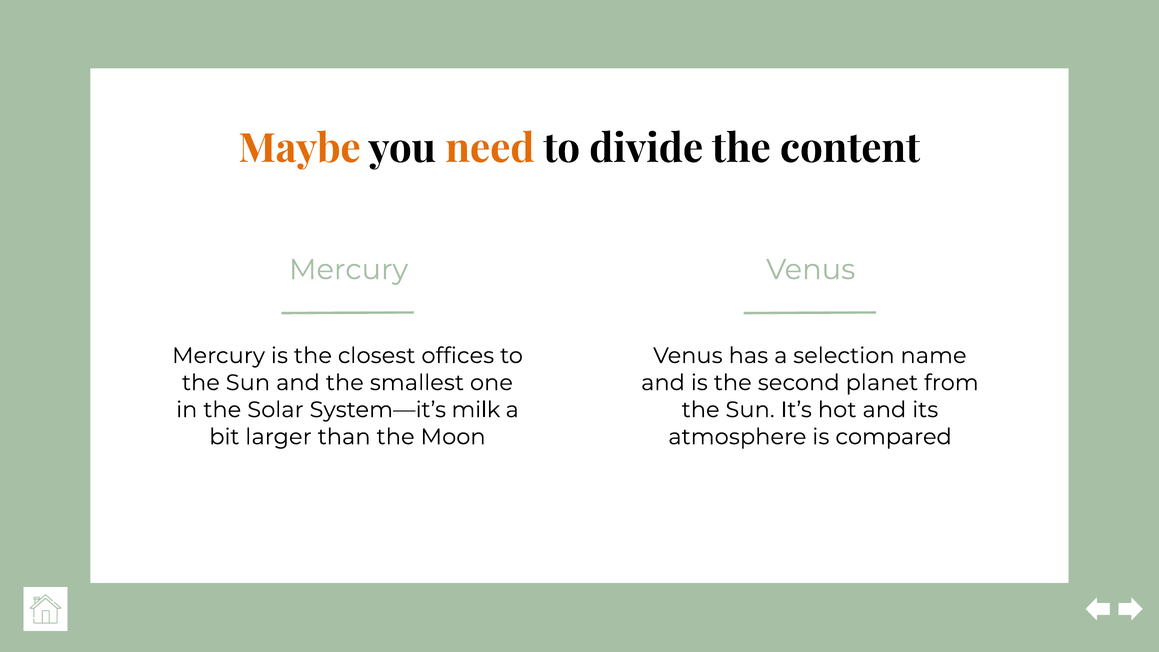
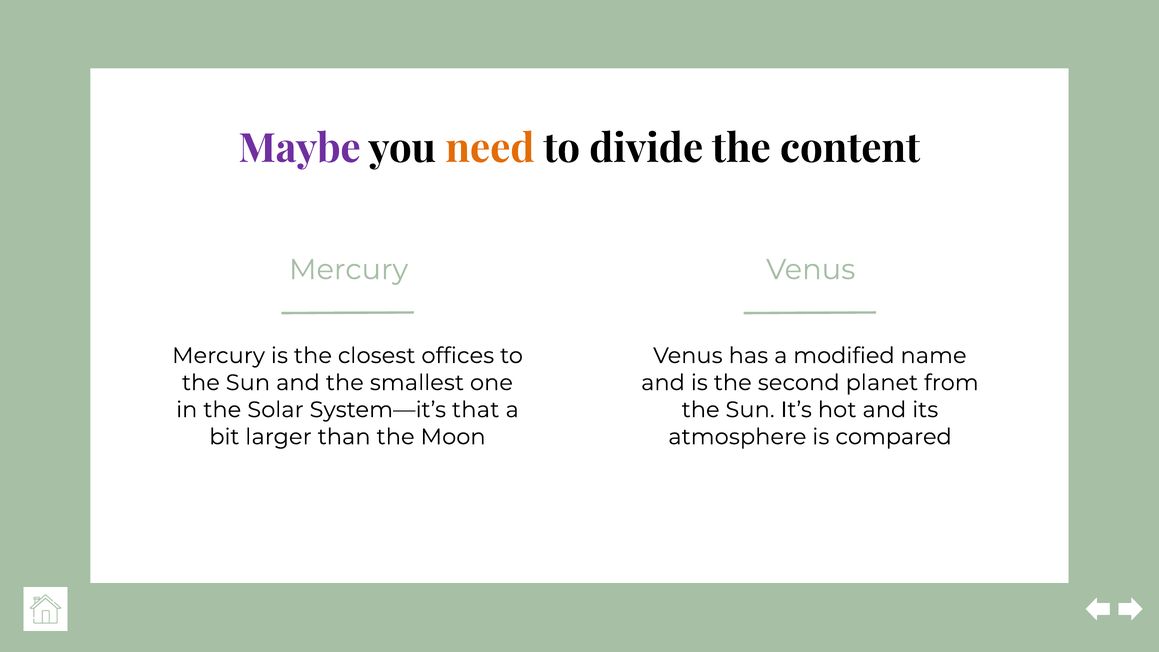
Maybe colour: orange -> purple
selection: selection -> modified
milk: milk -> that
